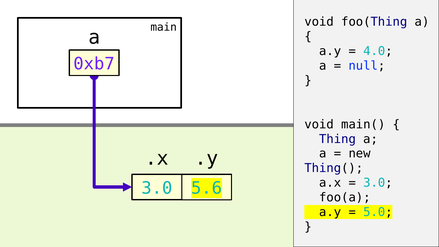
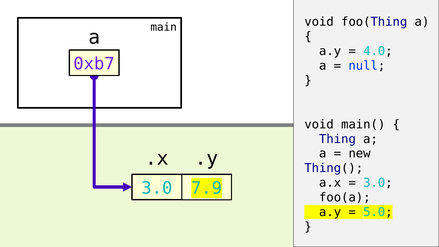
5.6: 5.6 -> 7.9
